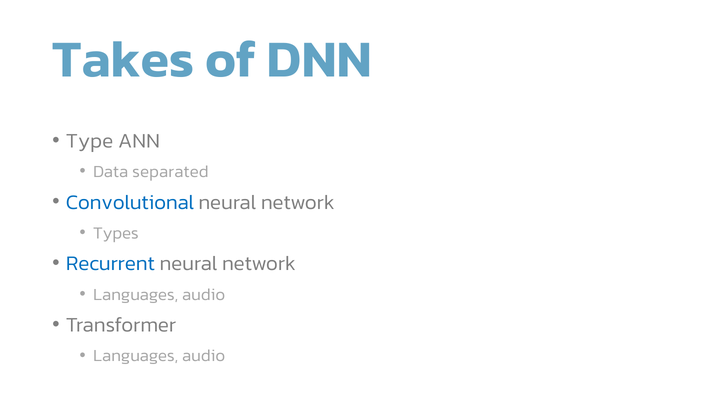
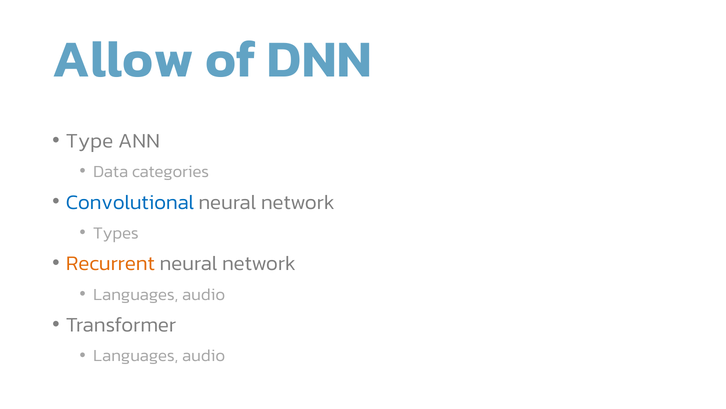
Takes: Takes -> Allow
separated: separated -> categories
Recurrent colour: blue -> orange
